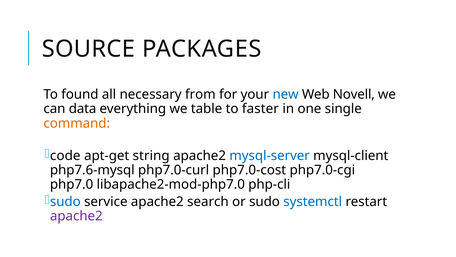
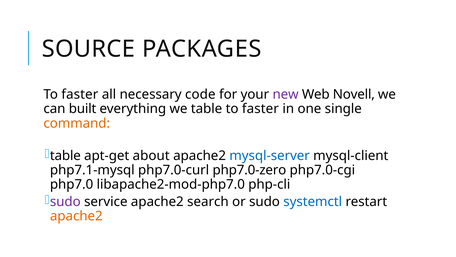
found at (80, 94): found -> faster
from: from -> code
new colour: blue -> purple
data: data -> built
code at (65, 155): code -> table
string: string -> about
php7.6-mysql: php7.6-mysql -> php7.1-mysql
php7.0-cost: php7.0-cost -> php7.0-zero
sudo at (65, 201) colour: blue -> purple
apache2 at (76, 216) colour: purple -> orange
